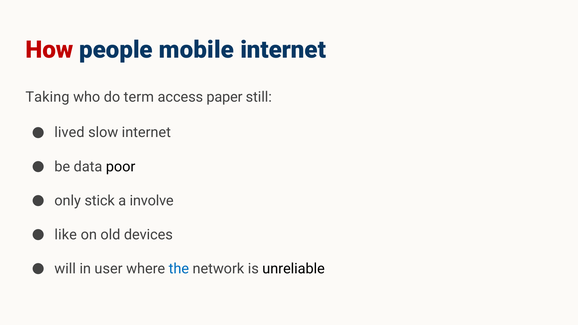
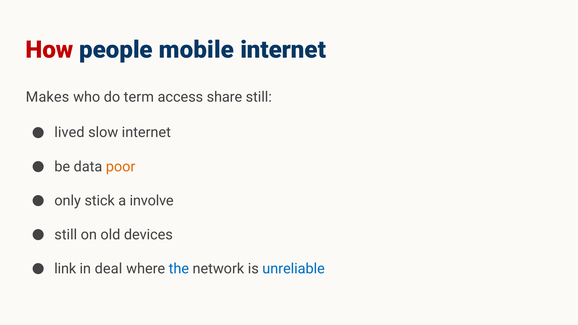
Taking: Taking -> Makes
paper: paper -> share
poor colour: black -> orange
like at (66, 235): like -> still
will: will -> link
user: user -> deal
unreliable colour: black -> blue
